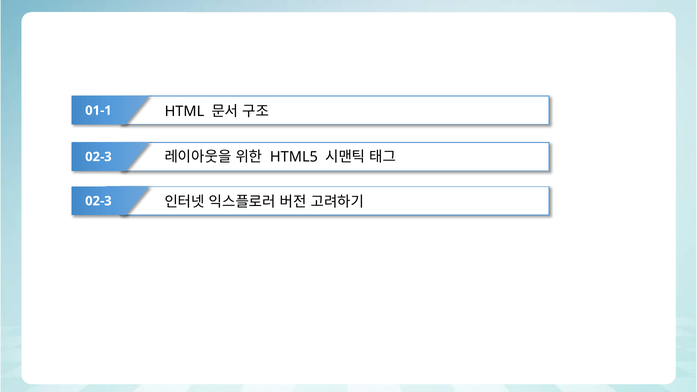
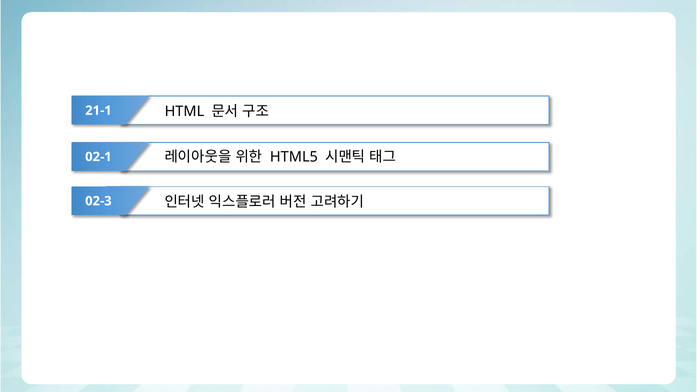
01-1: 01-1 -> 21-1
02-3 at (98, 157): 02-3 -> 02-1
